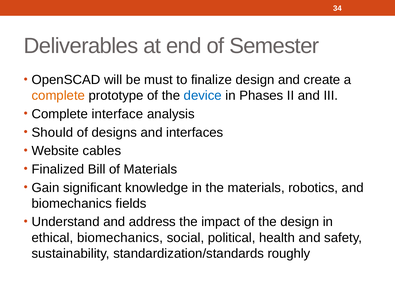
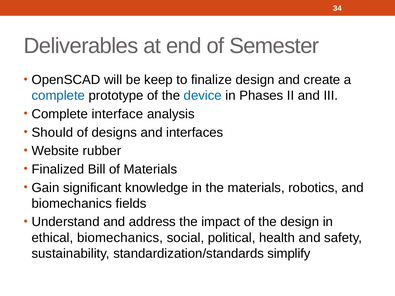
must: must -> keep
complete at (58, 96) colour: orange -> blue
cables: cables -> rubber
roughly: roughly -> simplify
